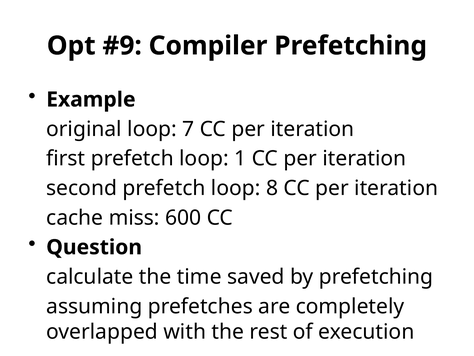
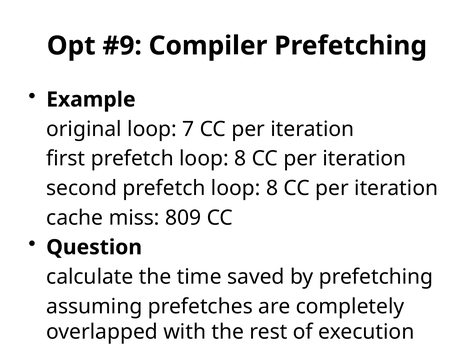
first prefetch loop 1: 1 -> 8
600: 600 -> 809
